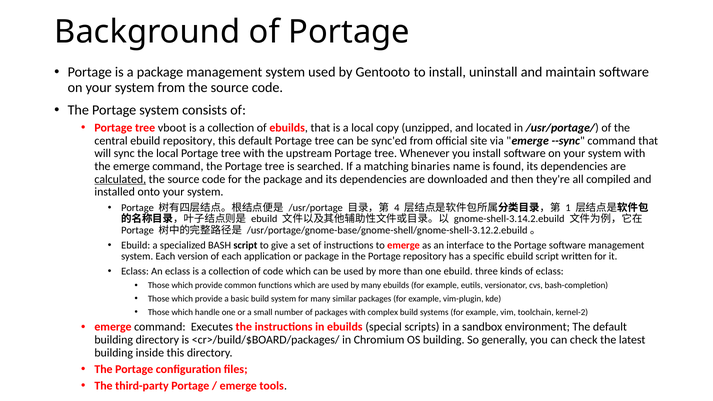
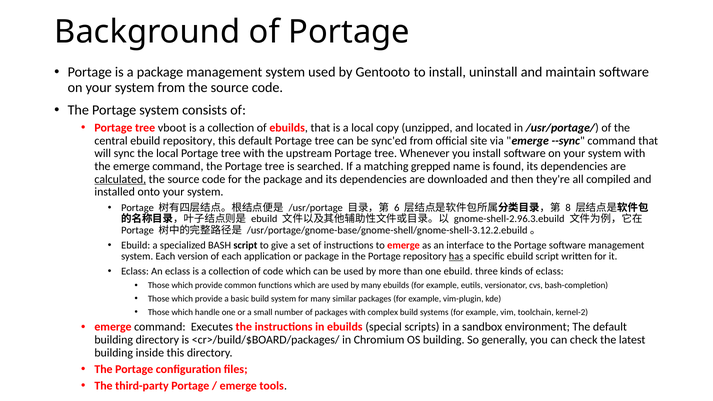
binaries: binaries -> grepped
4: 4 -> 6
1: 1 -> 8
gnome-shell-3.14.2.ebuild: gnome-shell-3.14.2.ebuild -> gnome-shell-2.96.3.ebuild
has underline: none -> present
